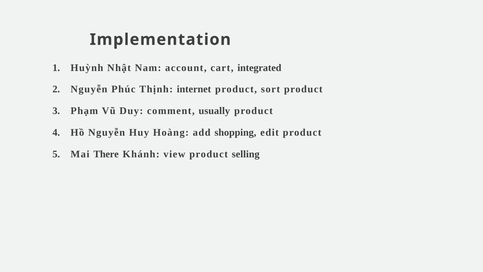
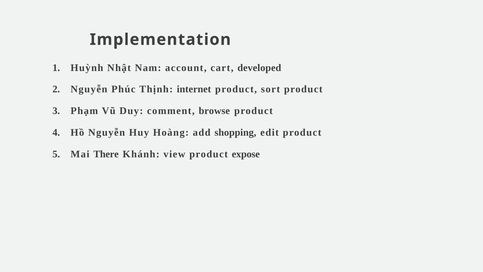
integrated: integrated -> developed
usually: usually -> browse
selling: selling -> expose
